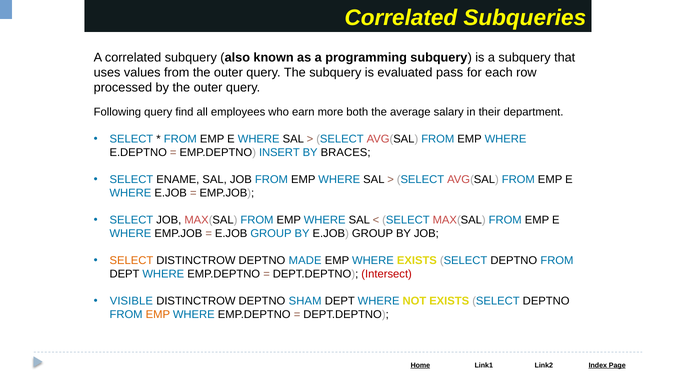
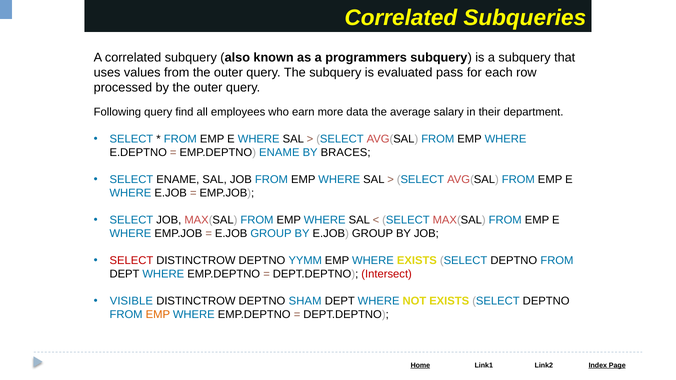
programming: programming -> programmers
both: both -> data
EMP.DEPTNO INSERT: INSERT -> ENAME
SELECT at (131, 261) colour: orange -> red
MADE: MADE -> YYMM
